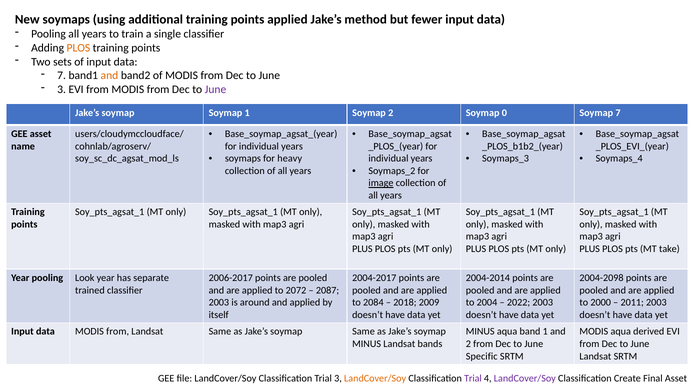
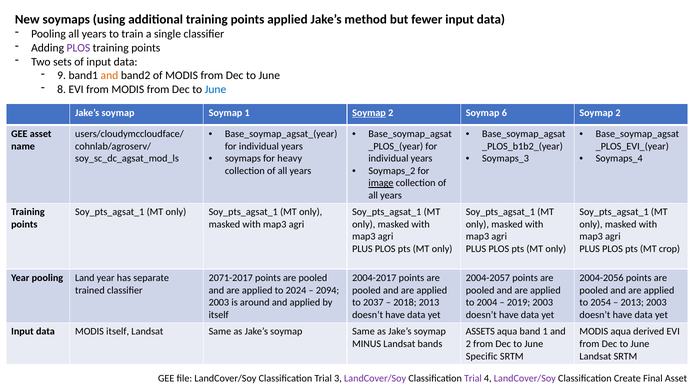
PLOS at (78, 48) colour: orange -> purple
7 at (62, 76): 7 -> 9
3 at (62, 90): 3 -> 8
June at (215, 90) colour: purple -> blue
Soymap at (369, 113) underline: none -> present
0: 0 -> 6
7 at (618, 113): 7 -> 2
take: take -> crop
Look: Look -> Land
2006-2017: 2006-2017 -> 2071-2017
2004-2014: 2004-2014 -> 2004-2057
2004-2098: 2004-2098 -> 2004-2056
2072: 2072 -> 2024
2087: 2087 -> 2094
2084: 2084 -> 2037
2018 2009: 2009 -> 2013
2022: 2022 -> 2019
2000: 2000 -> 2054
2011 at (632, 303): 2011 -> 2013
data MODIS from: from -> itself
MINUS at (480, 332): MINUS -> ASSETS
LandCover/Soy at (375, 379) colour: orange -> purple
